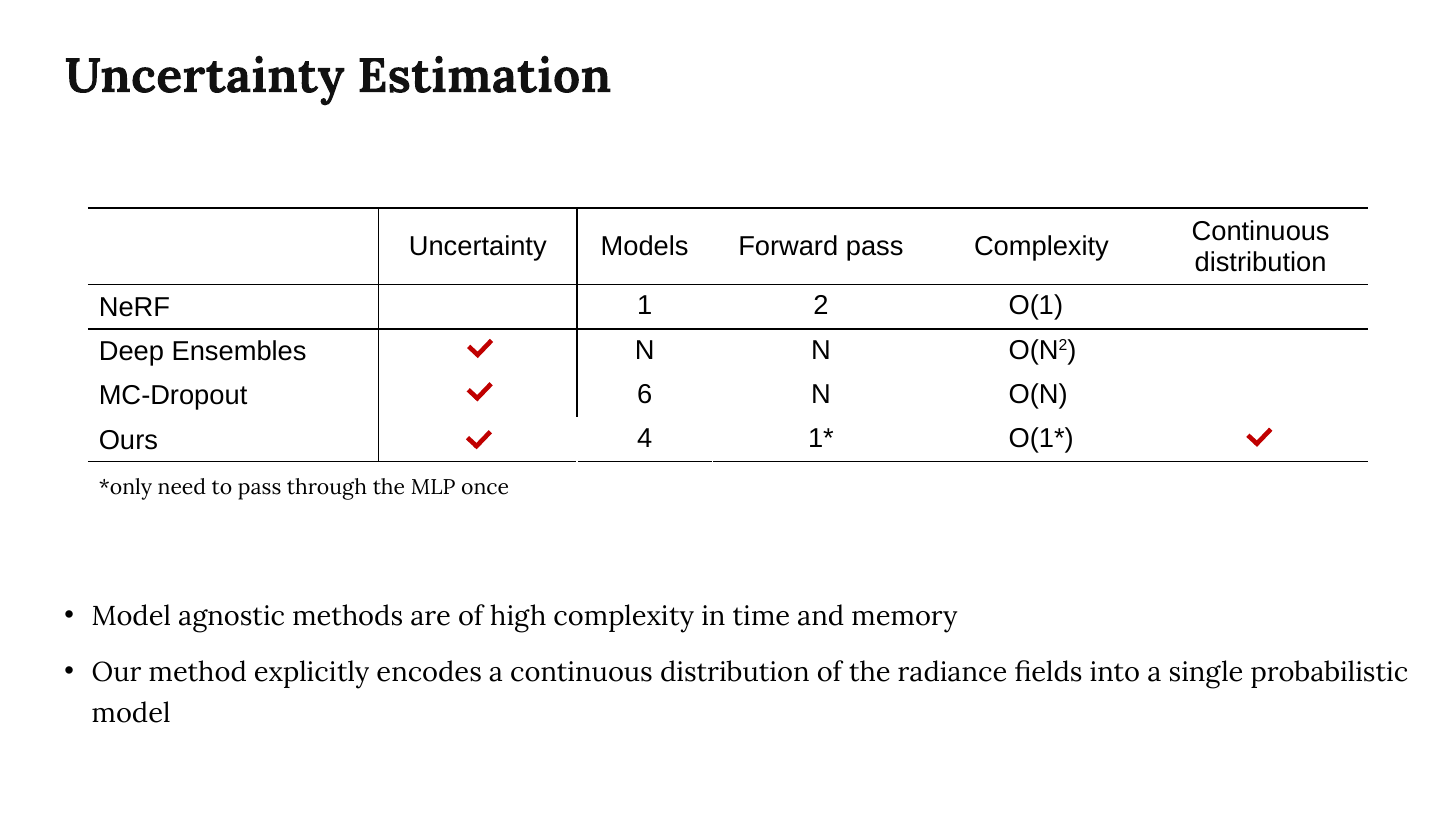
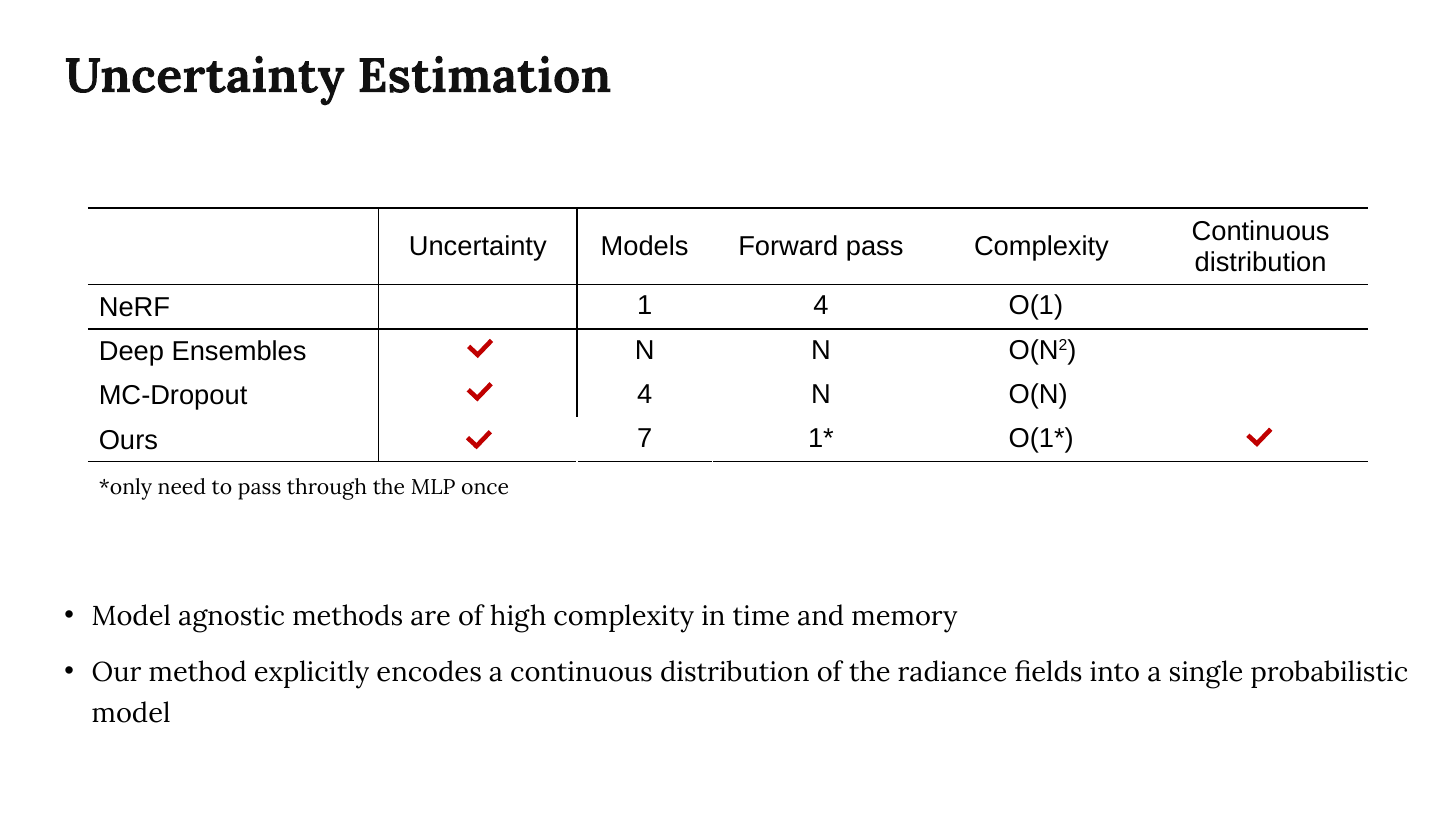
1 2: 2 -> 4
MC-Dropout 6: 6 -> 4
4: 4 -> 7
